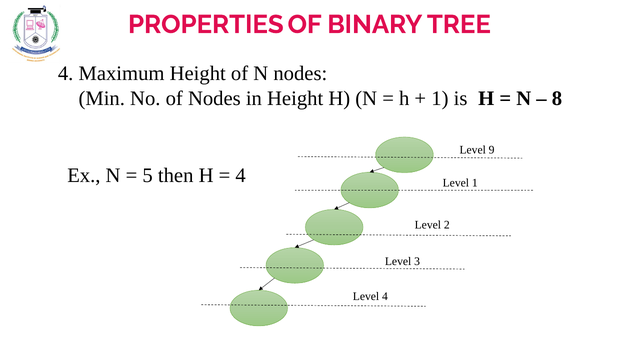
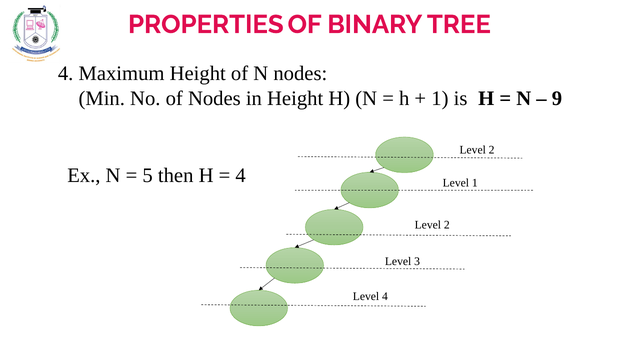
8: 8 -> 9
9 at (492, 150): 9 -> 2
